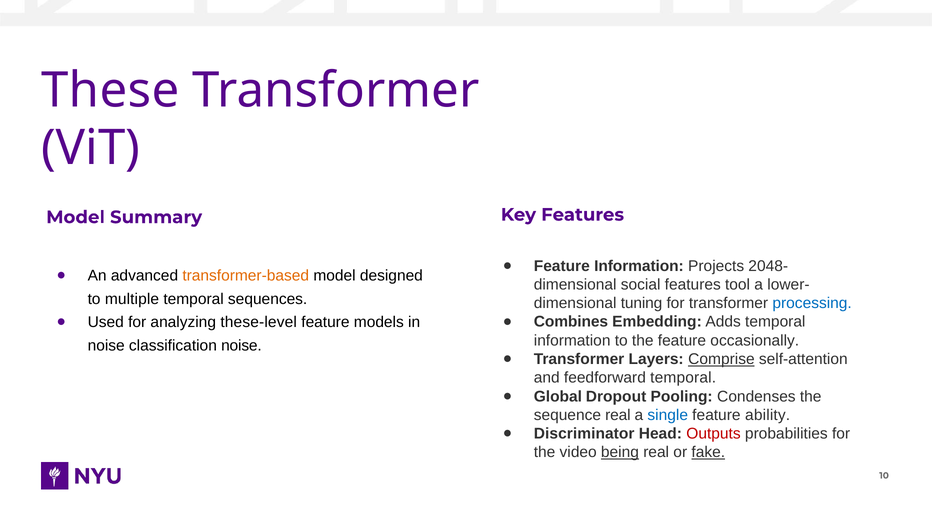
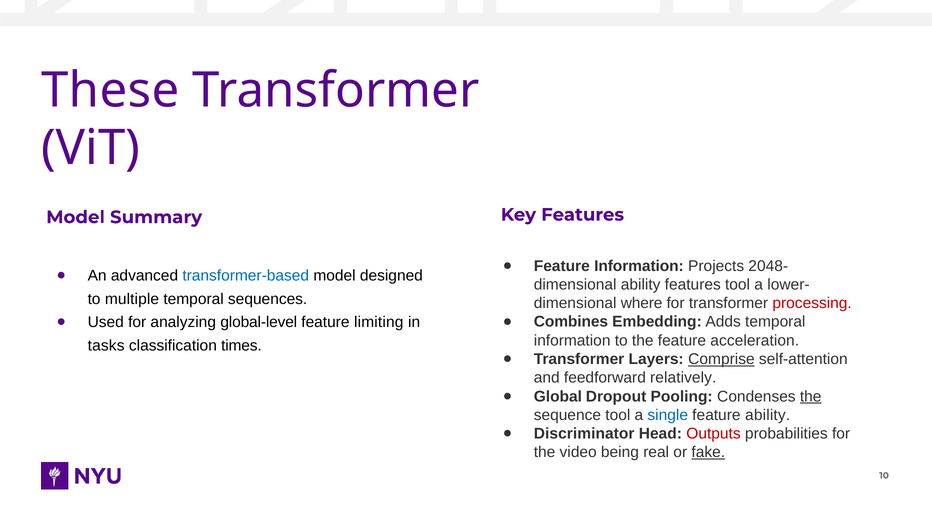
transformer-based colour: orange -> blue
social at (641, 285): social -> ability
tuning: tuning -> where
processing colour: blue -> red
these-level: these-level -> global-level
models: models -> limiting
occasionally: occasionally -> acceleration
noise at (106, 346): noise -> tasks
classification noise: noise -> times
feedforward temporal: temporal -> relatively
the at (811, 397) underline: none -> present
sequence real: real -> tool
being underline: present -> none
